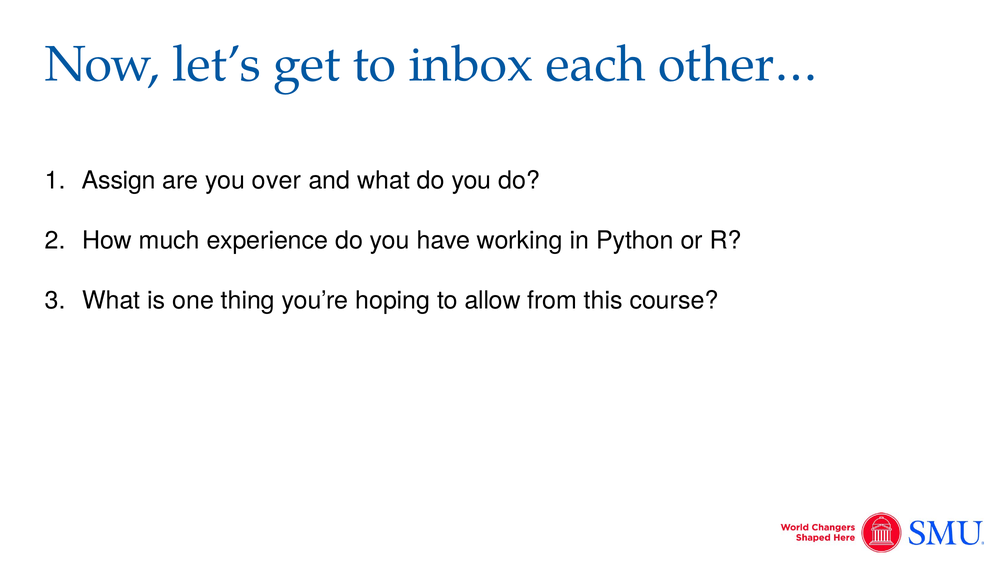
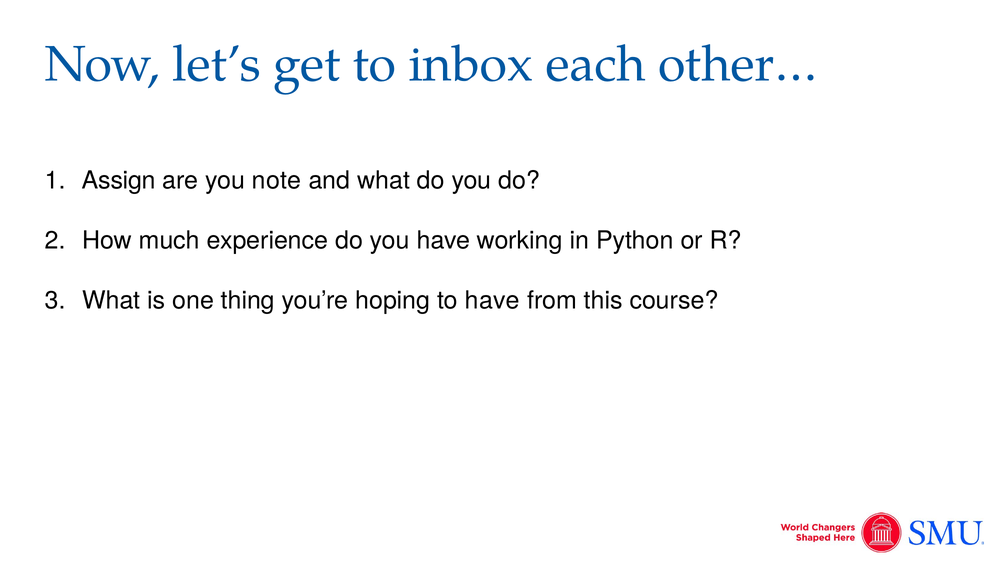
over: over -> note
to allow: allow -> have
